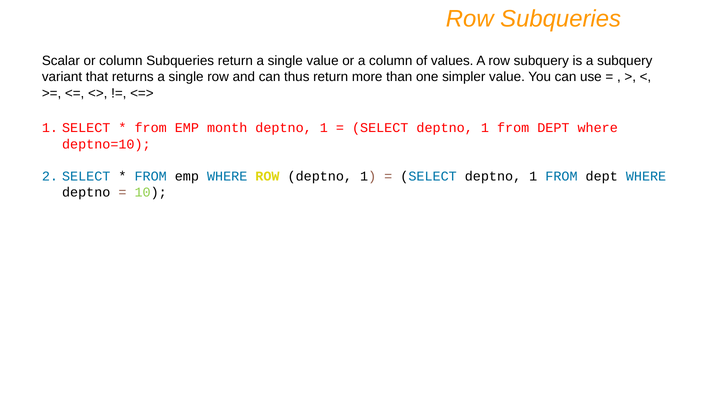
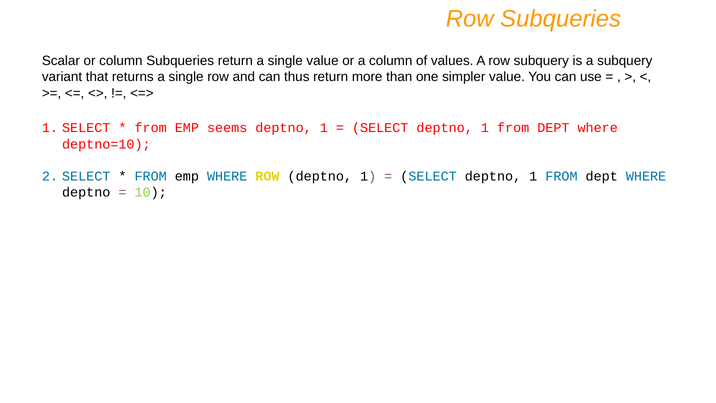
month: month -> seems
